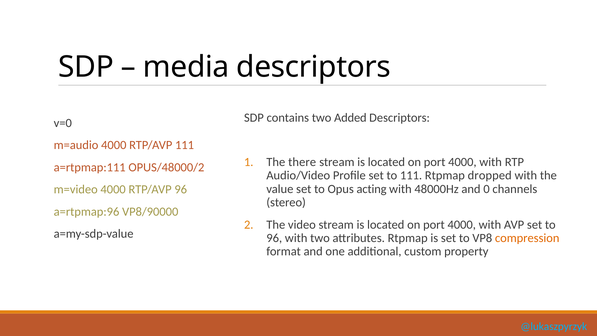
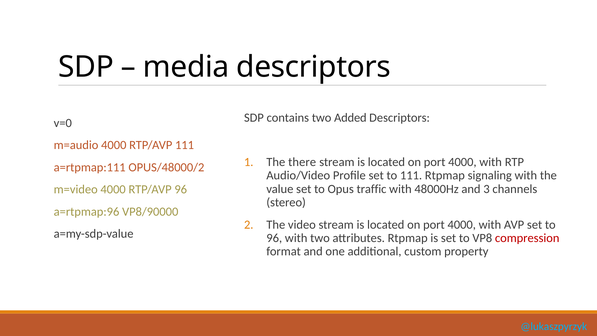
dropped: dropped -> signaling
acting: acting -> traffic
0: 0 -> 3
compression colour: orange -> red
